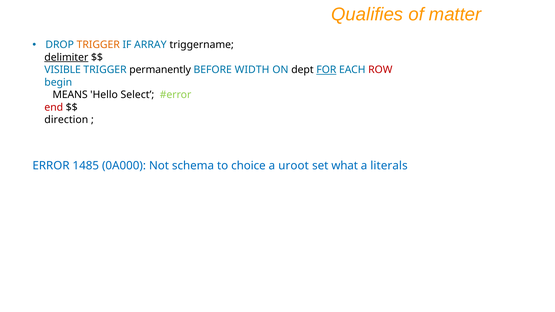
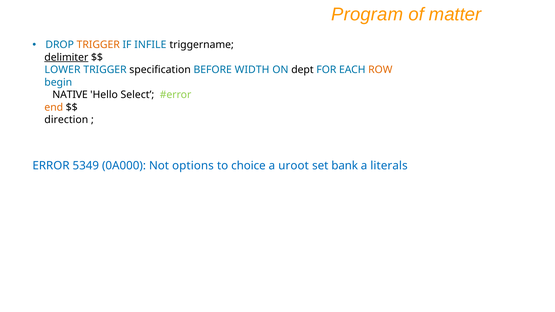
Qualifies: Qualifies -> Program
ARRAY: ARRAY -> INFILE
VISIBLE: VISIBLE -> LOWER
permanently: permanently -> specification
FOR underline: present -> none
ROW colour: red -> orange
MEANS: MEANS -> NATIVE
end colour: red -> orange
1485: 1485 -> 5349
schema: schema -> options
what: what -> bank
